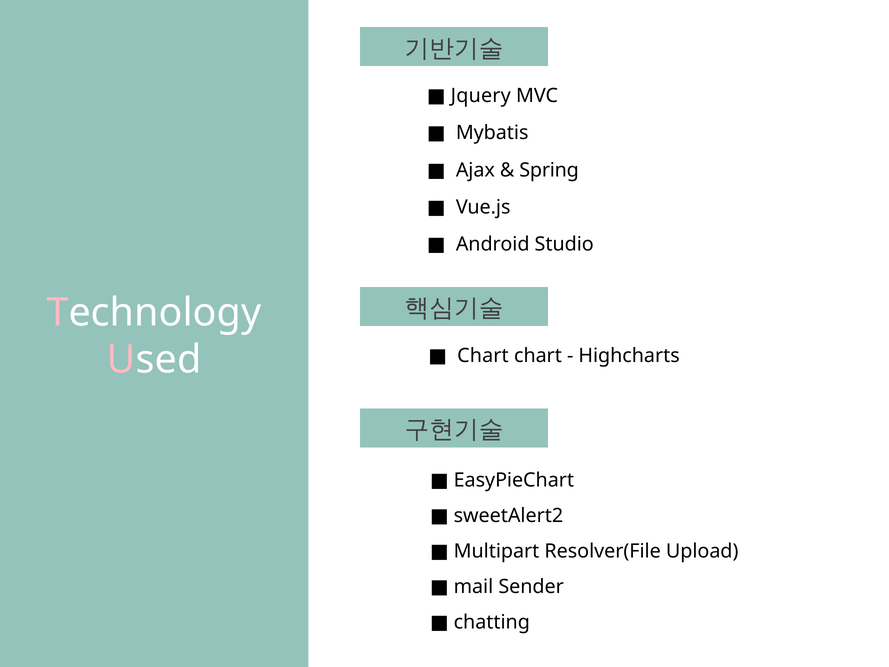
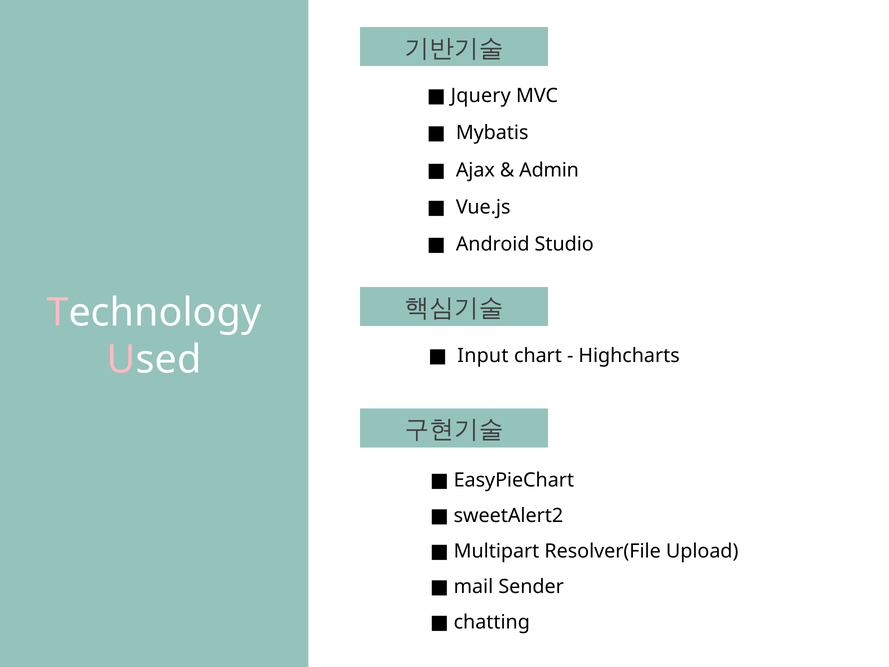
Spring: Spring -> Admin
Chart at (483, 355): Chart -> Input
